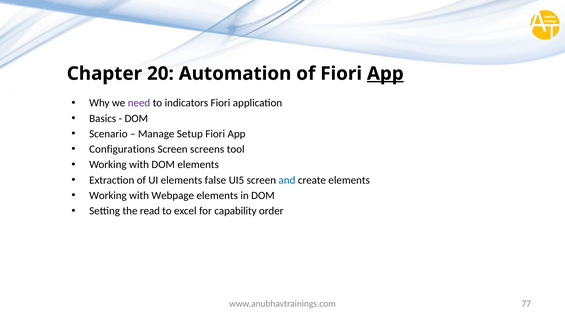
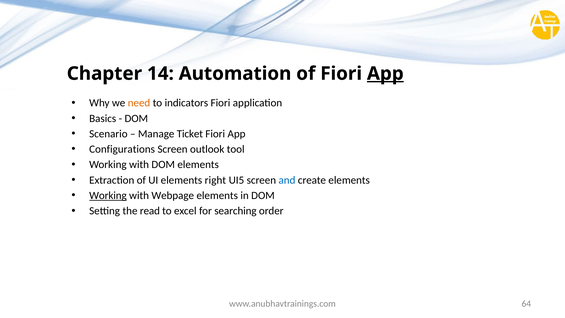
20: 20 -> 14
need colour: purple -> orange
Setup: Setup -> Ticket
screens: screens -> outlook
false: false -> right
Working at (108, 195) underline: none -> present
capability: capability -> searching
77: 77 -> 64
